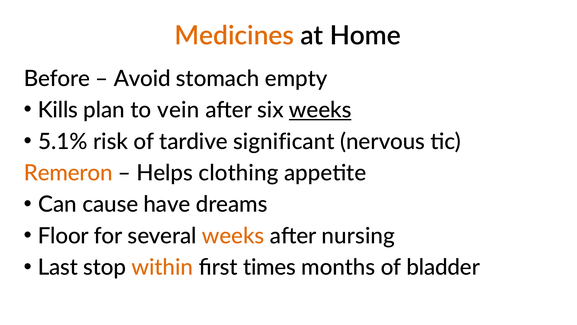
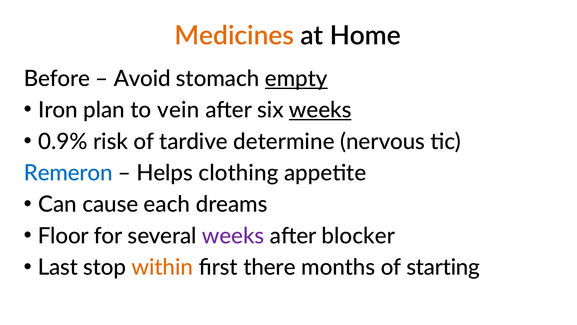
empty underline: none -> present
Kills: Kills -> Iron
5.1%: 5.1% -> 0.9%
significant: significant -> determine
Remeron colour: orange -> blue
have: have -> each
weeks at (233, 236) colour: orange -> purple
nursing: nursing -> blocker
times: times -> there
bladder: bladder -> starting
